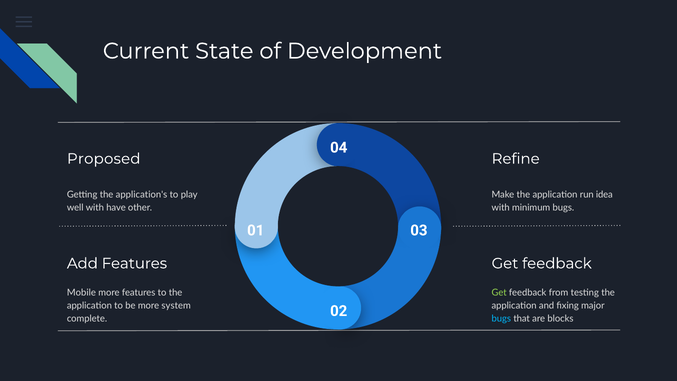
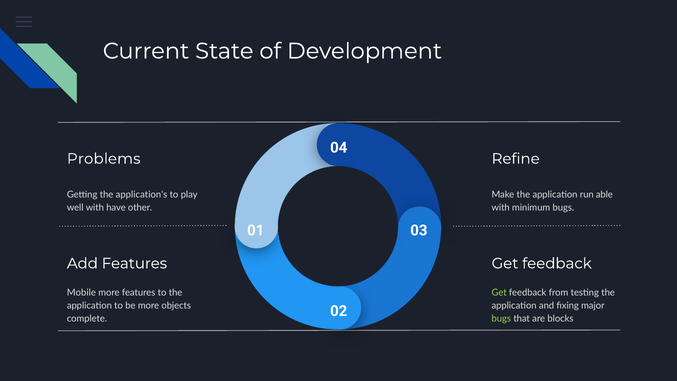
Proposed: Proposed -> Problems
idea: idea -> able
system: system -> objects
bugs at (501, 319) colour: light blue -> light green
